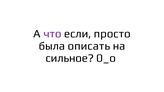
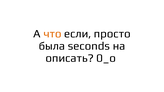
что colour: purple -> orange
описать: описать -> seconds
сильное: сильное -> описать
